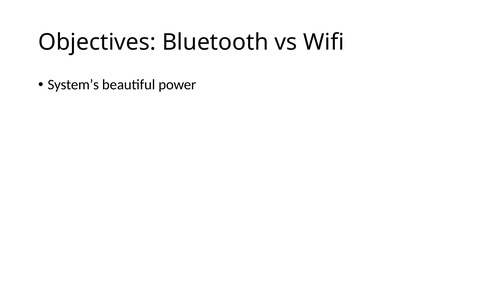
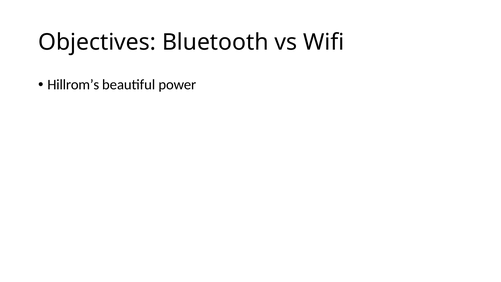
System’s: System’s -> Hillrom’s
